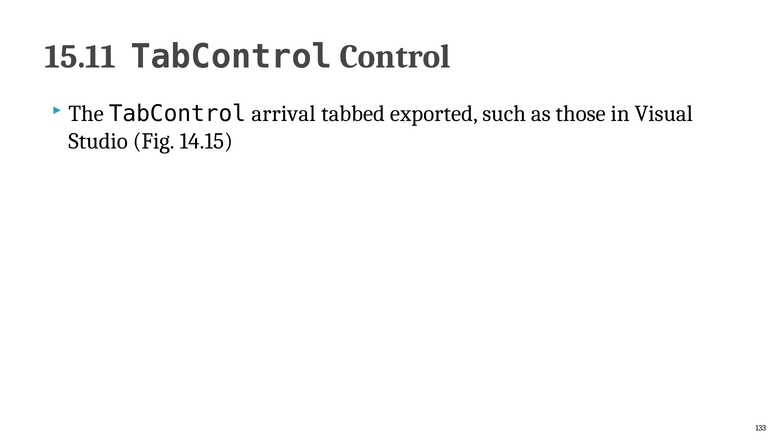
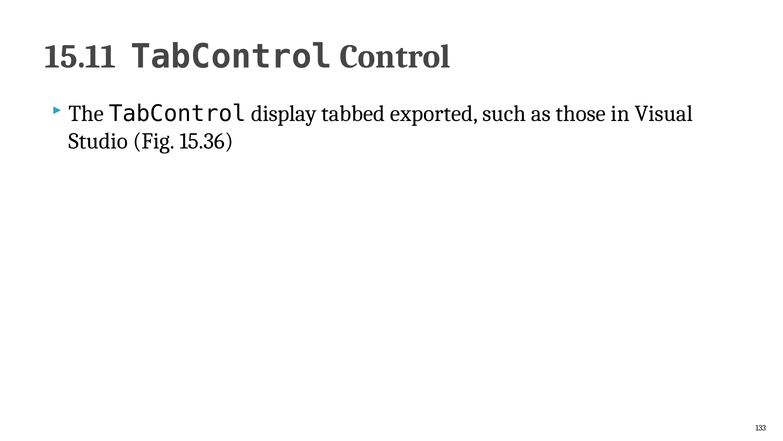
arrival: arrival -> display
14.15: 14.15 -> 15.36
